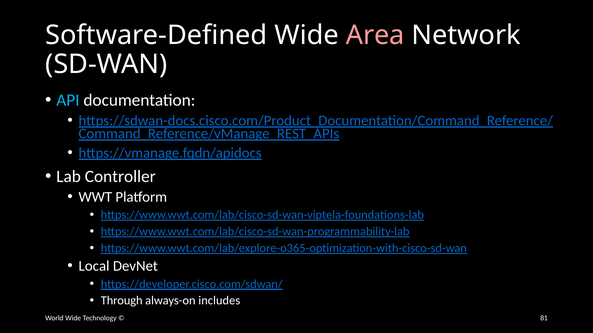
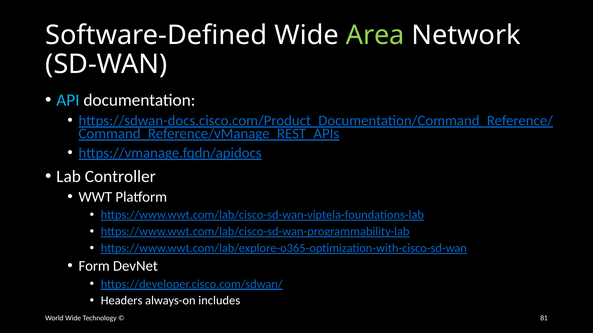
Area colour: pink -> light green
Local: Local -> Form
Through: Through -> Headers
